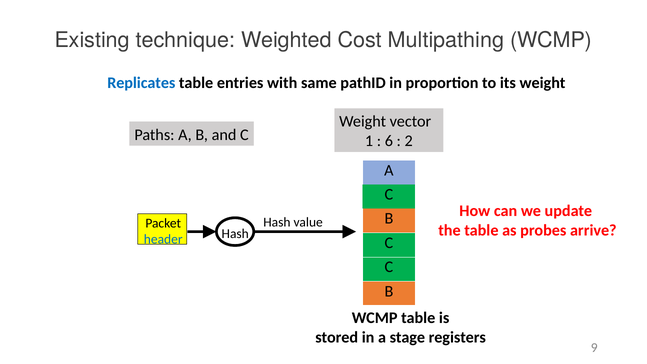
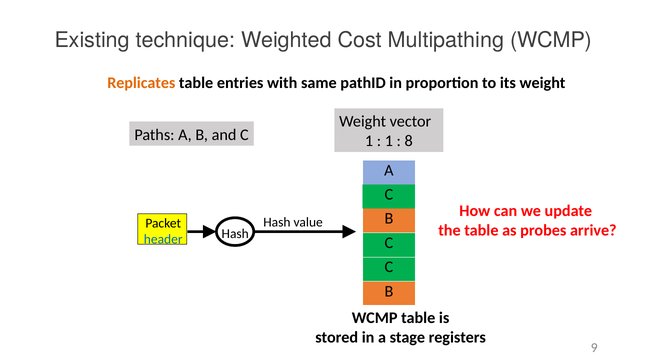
Replicates colour: blue -> orange
6 at (389, 141): 6 -> 1
2: 2 -> 8
